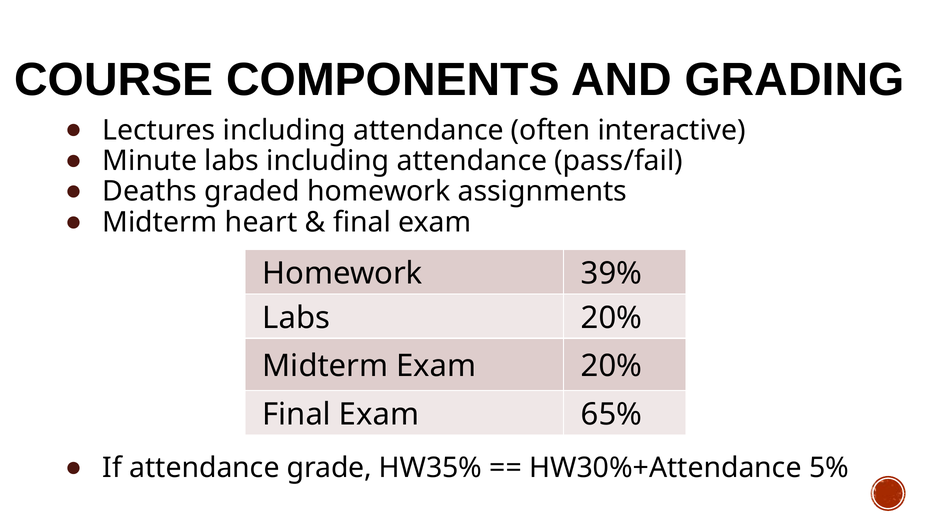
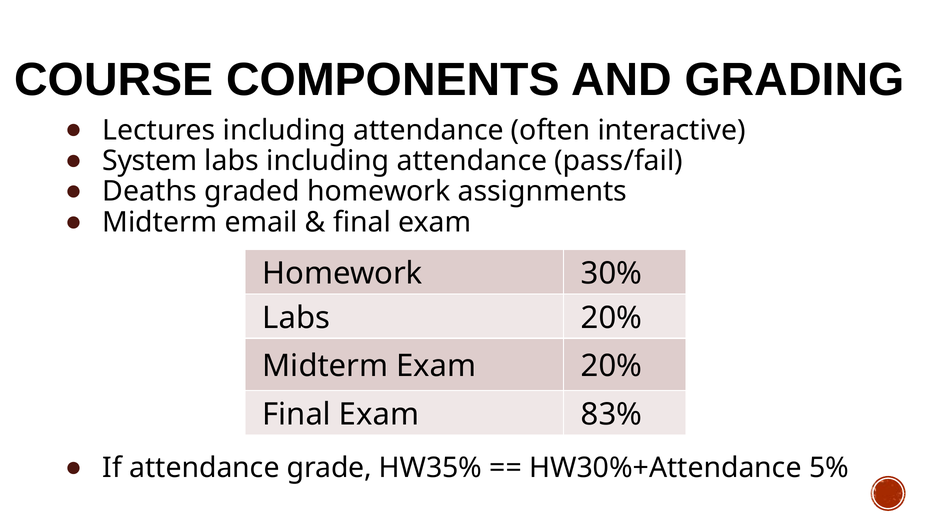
Minute: Minute -> System
heart: heart -> email
39%: 39% -> 30%
65%: 65% -> 83%
